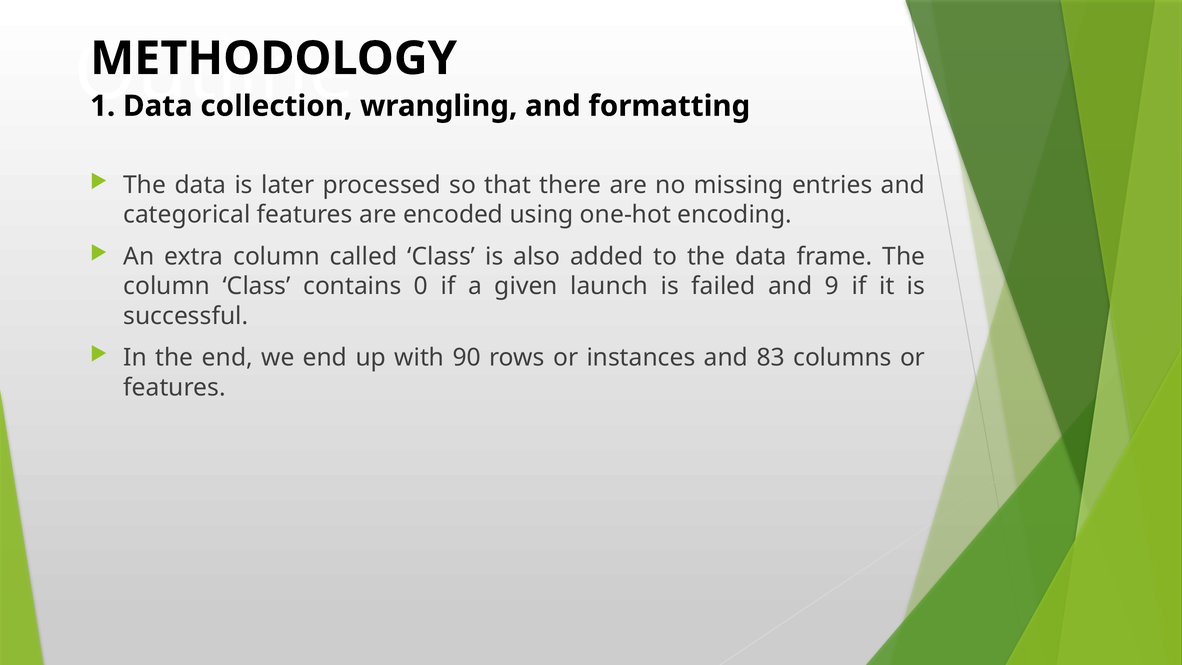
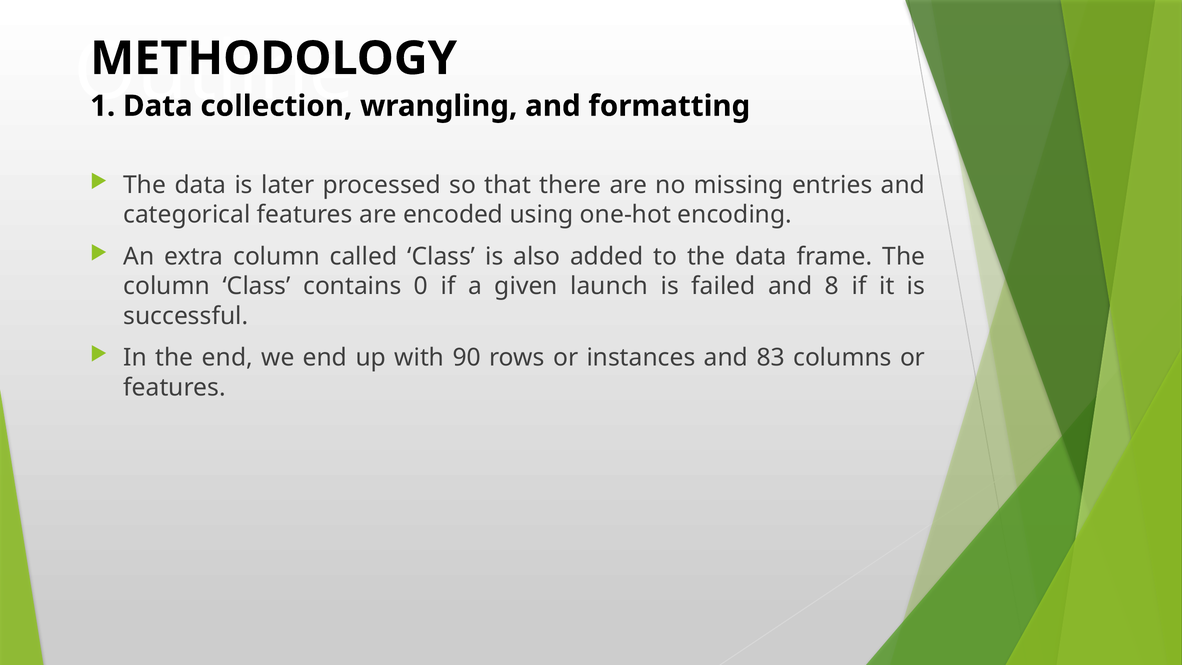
9: 9 -> 8
